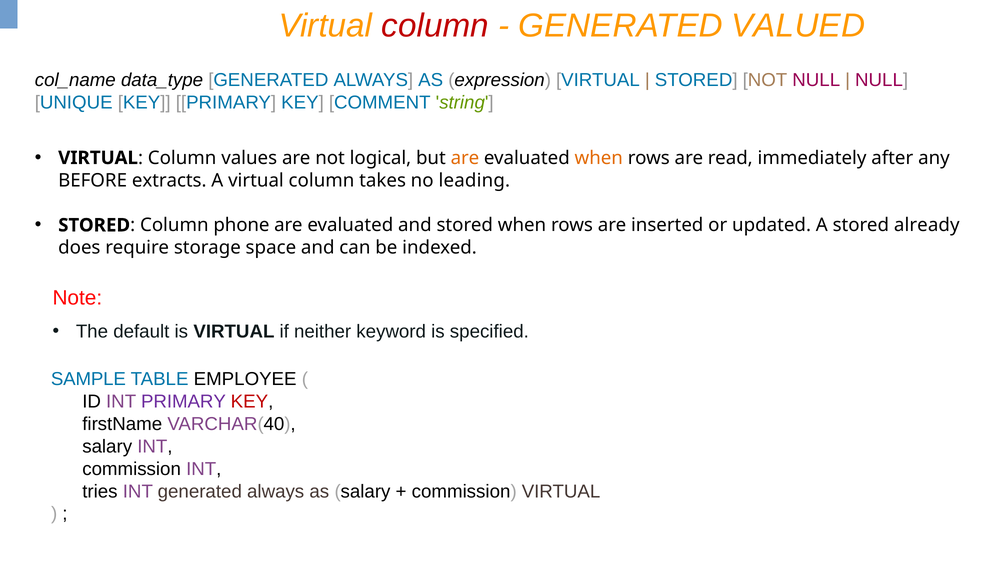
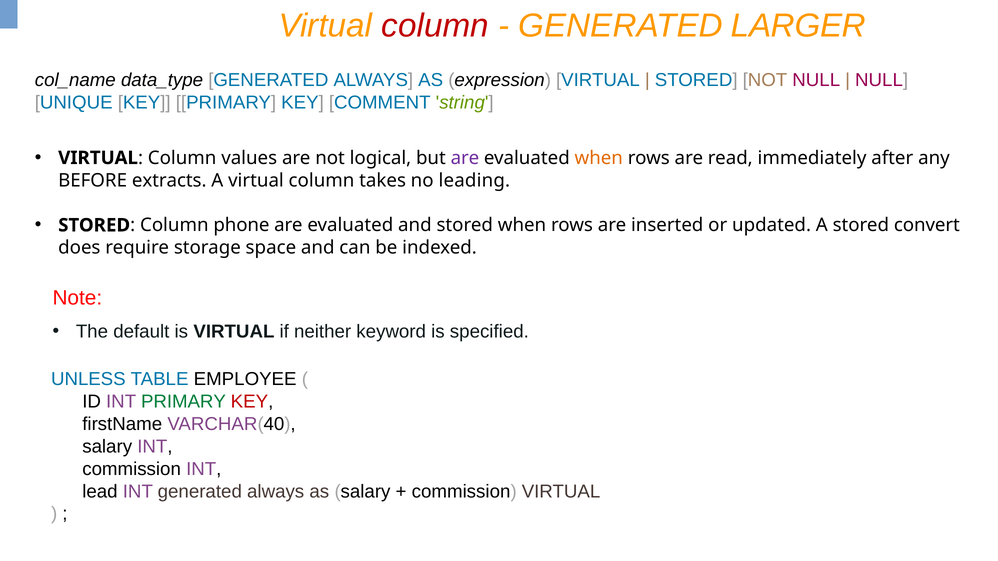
VALUED: VALUED -> LARGER
are at (465, 158) colour: orange -> purple
already: already -> convert
SAMPLE: SAMPLE -> UNLESS
PRIMARY at (183, 402) colour: purple -> green
tries: tries -> lead
